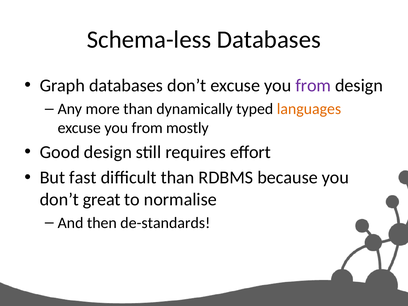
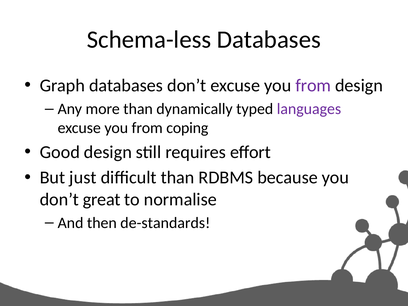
languages colour: orange -> purple
mostly: mostly -> coping
fast: fast -> just
